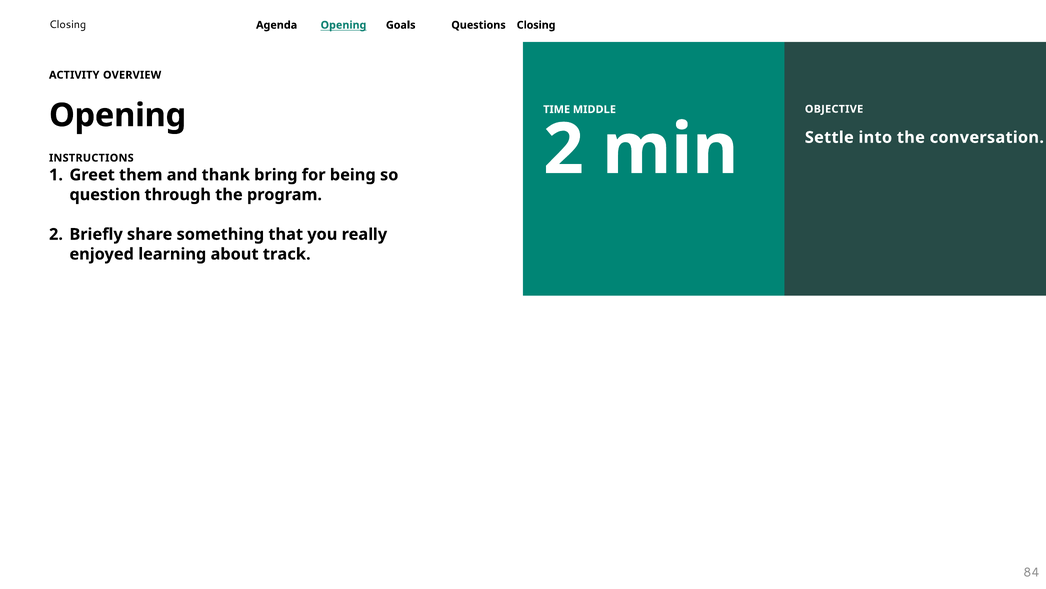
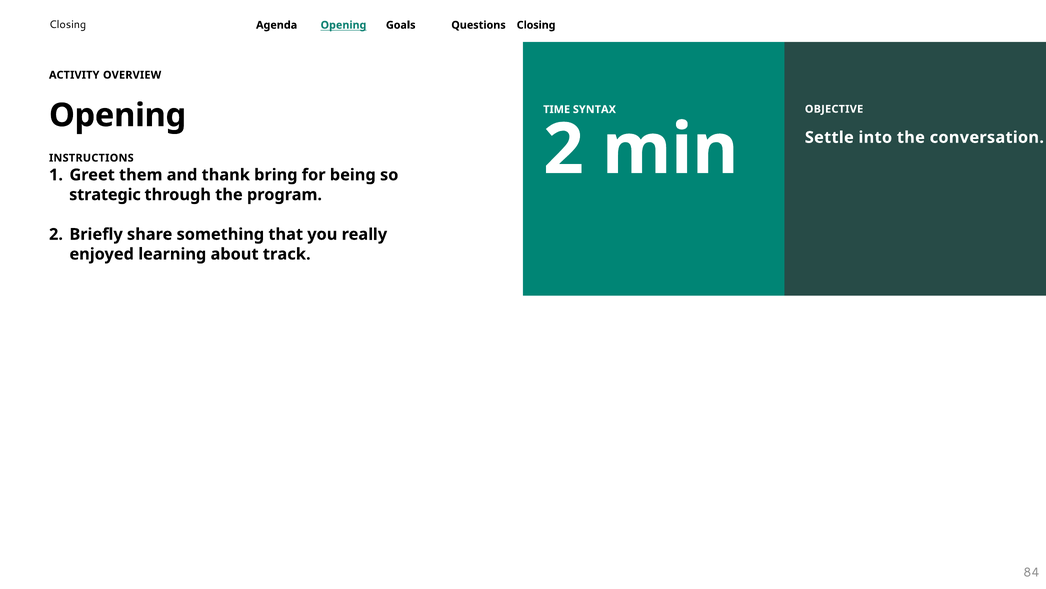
MIDDLE: MIDDLE -> SYNTAX
question: question -> strategic
